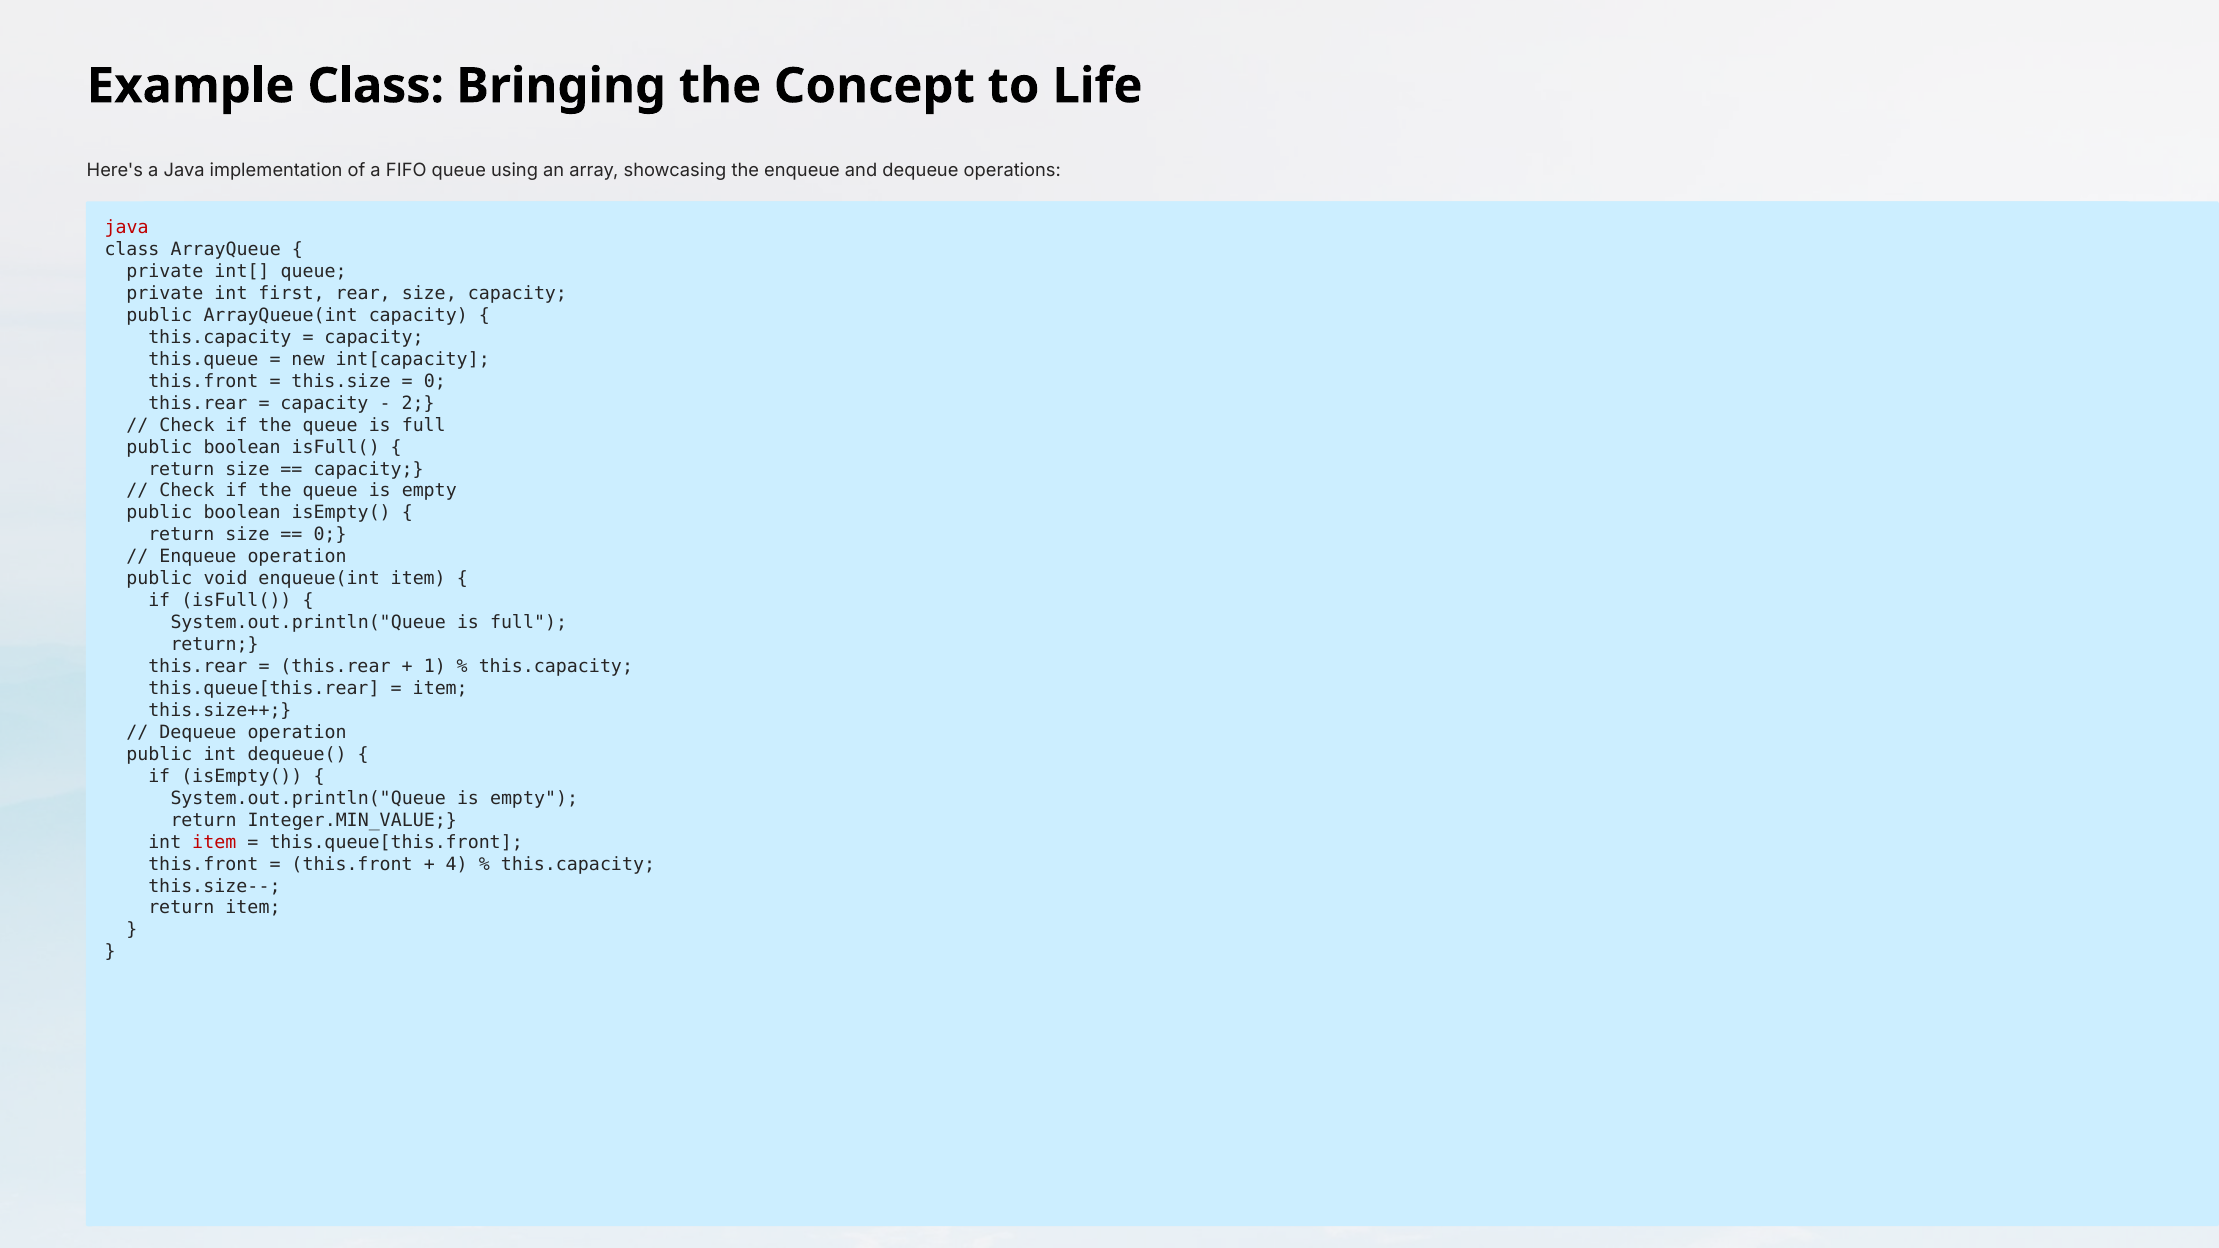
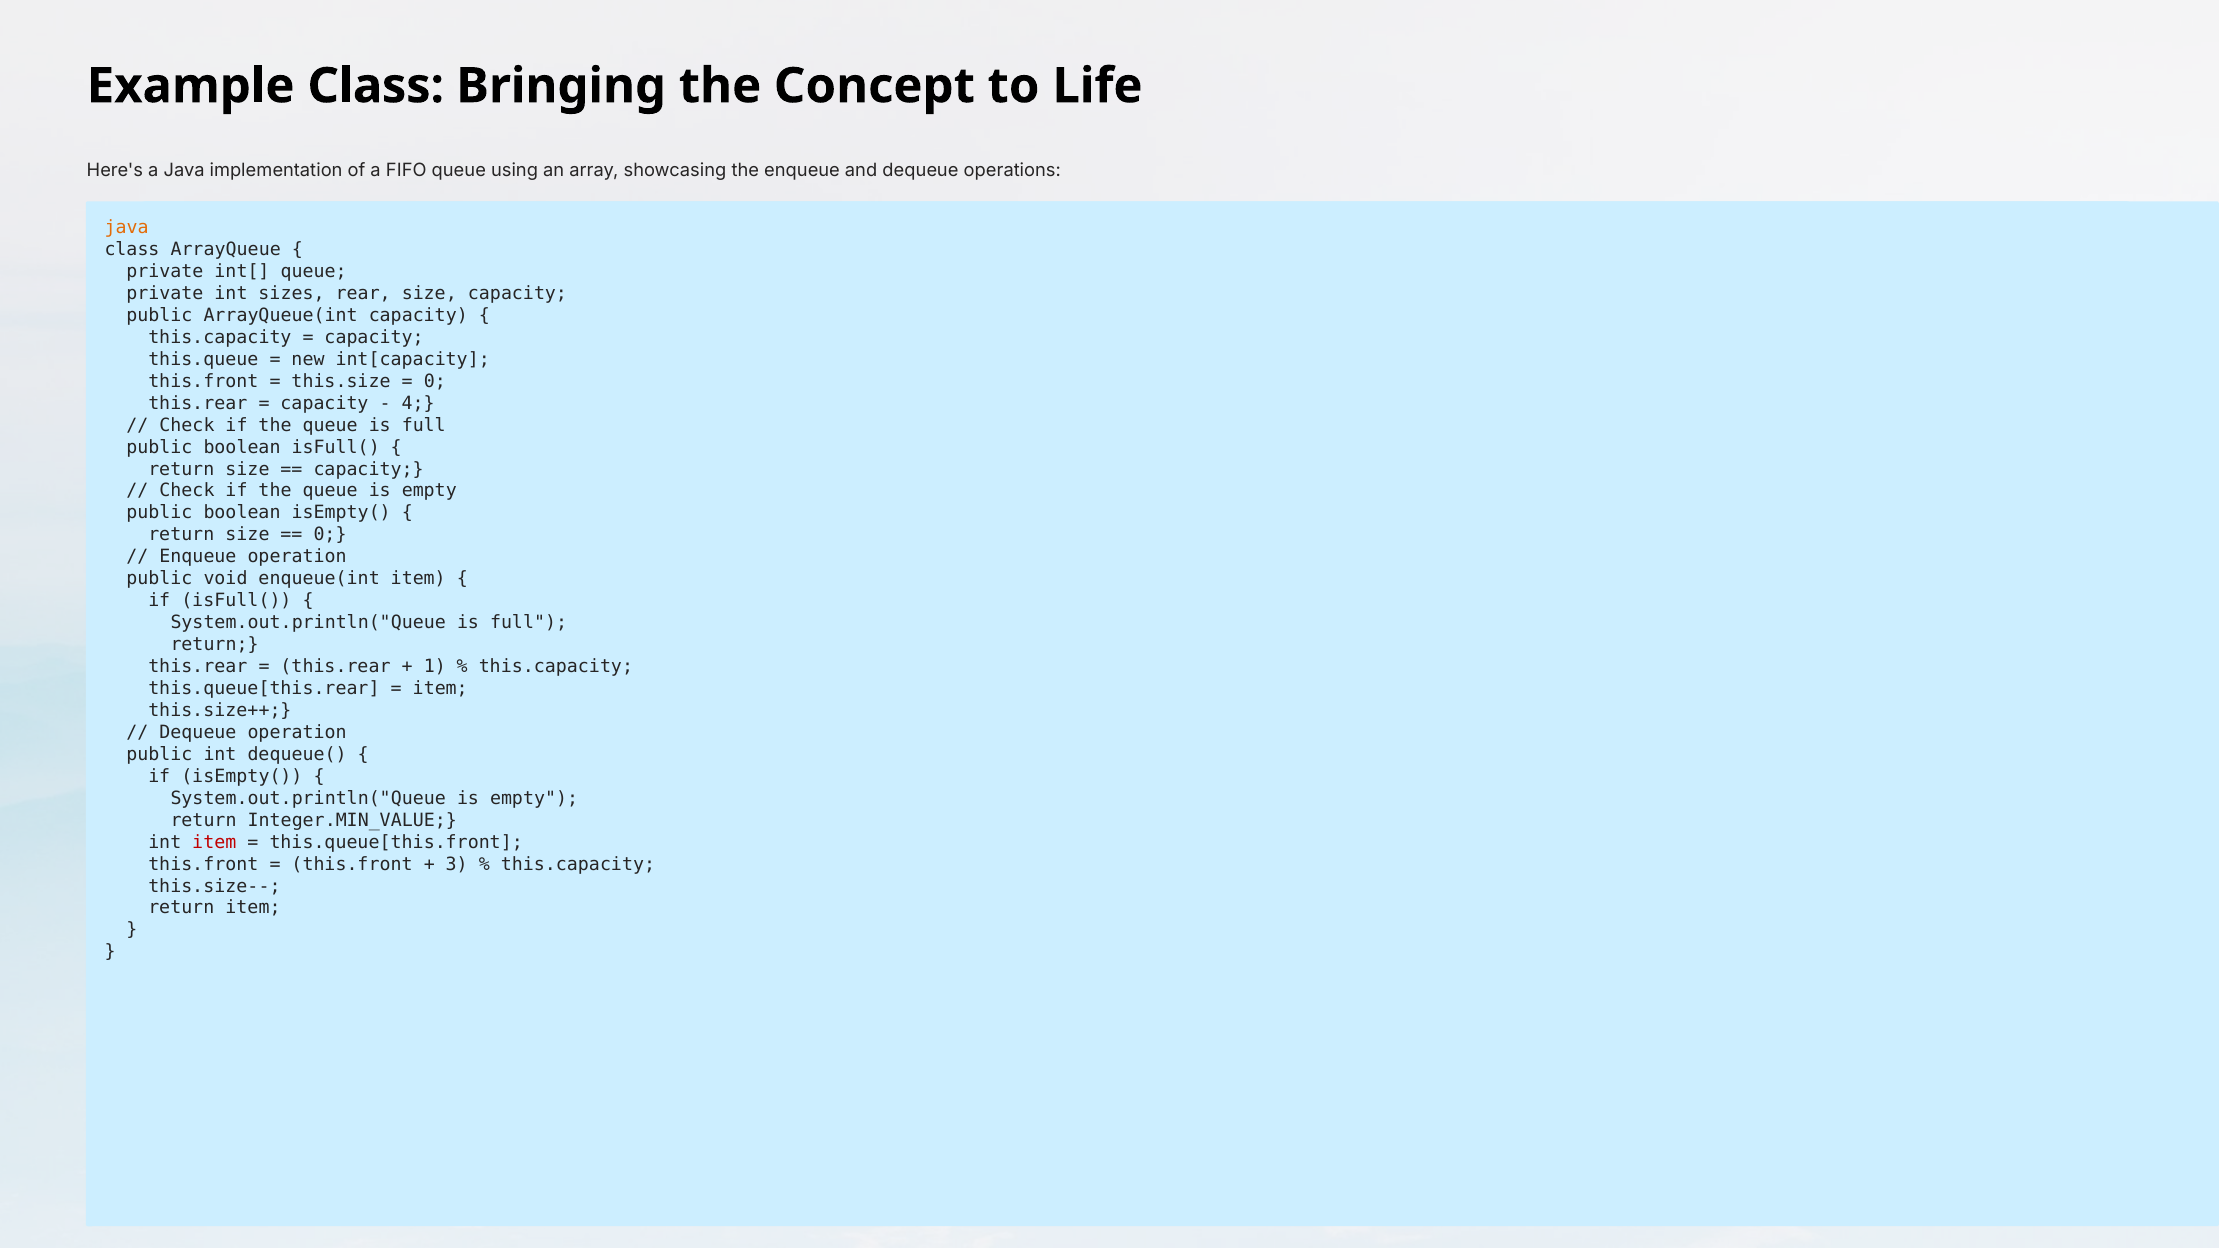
java at (127, 228) colour: red -> orange
first: first -> sizes
2: 2 -> 4
4: 4 -> 3
